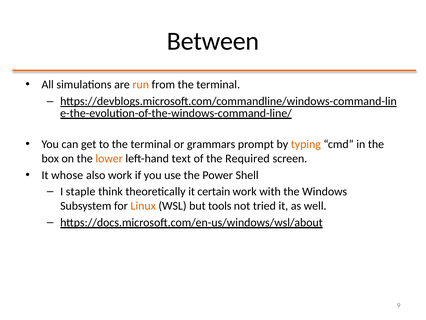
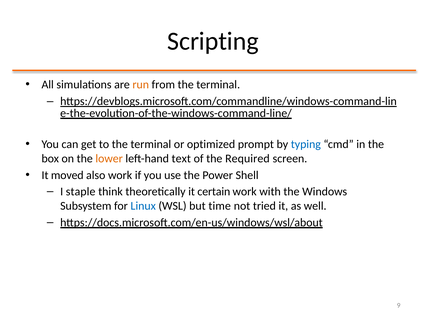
Between: Between -> Scripting
grammars: grammars -> optimized
typing colour: orange -> blue
whose: whose -> moved
Linux colour: orange -> blue
tools: tools -> time
